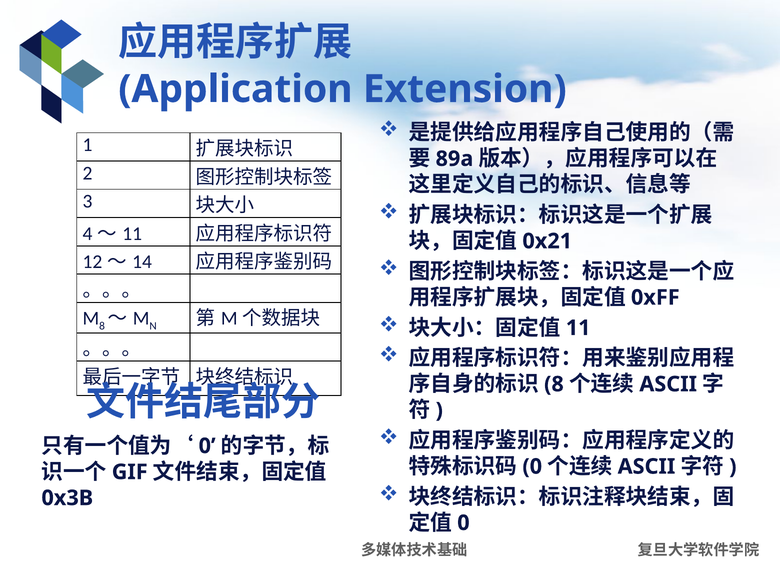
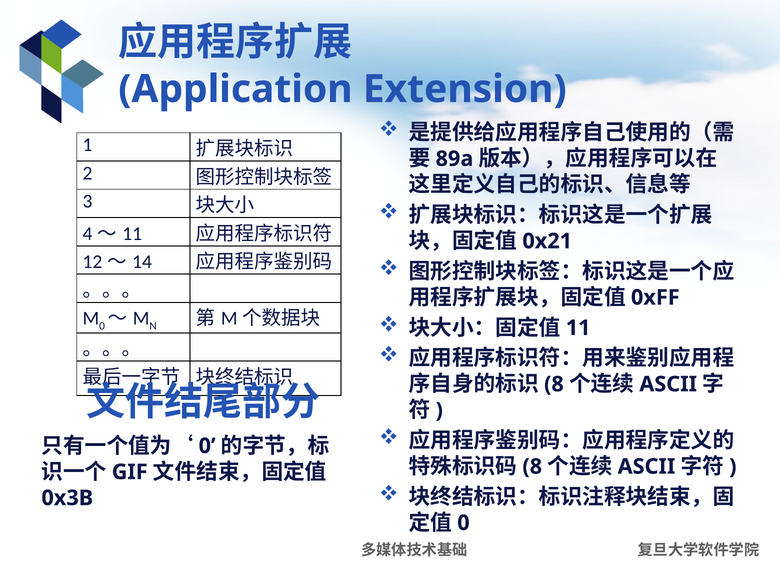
8 at (102, 326): 8 -> 0
0 at (532, 467): 0 -> 8
